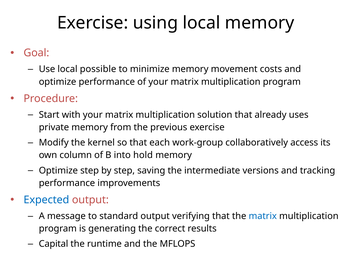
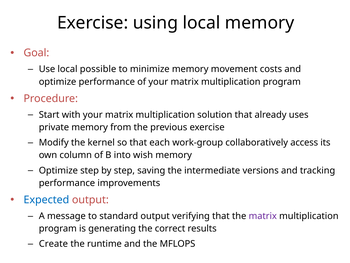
hold: hold -> wish
matrix at (263, 216) colour: blue -> purple
Capital: Capital -> Create
